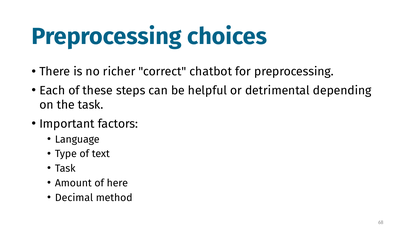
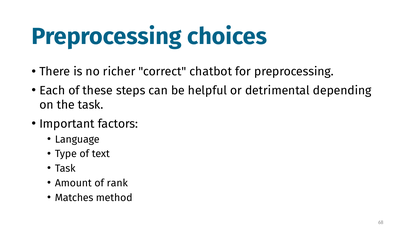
here: here -> rank
Decimal: Decimal -> Matches
